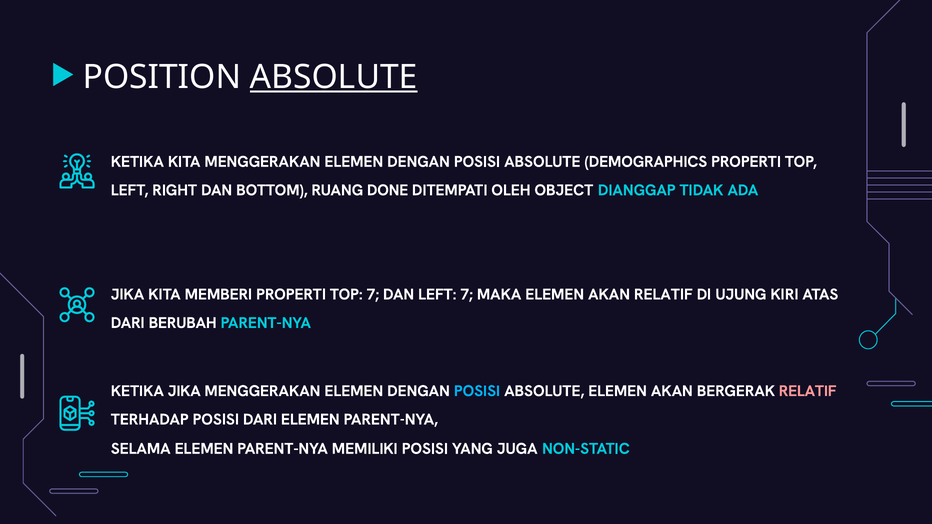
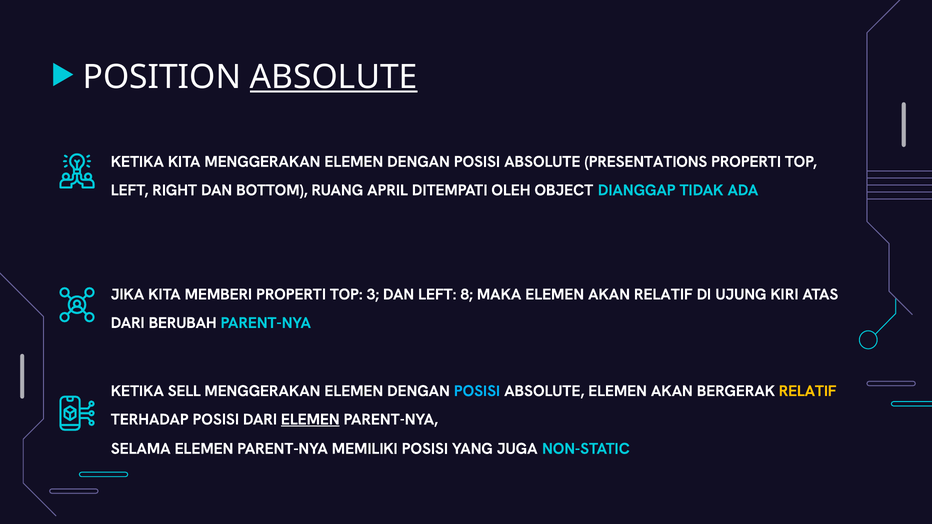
DEMOGRAPHICS: DEMOGRAPHICS -> PRESENTATIONS
DONE: DONE -> APRIL
TOP 7: 7 -> 3
LEFT 7: 7 -> 8
KETIKA JIKA: JIKA -> SELL
RELATIF at (808, 391) colour: pink -> yellow
ELEMEN at (310, 420) underline: none -> present
